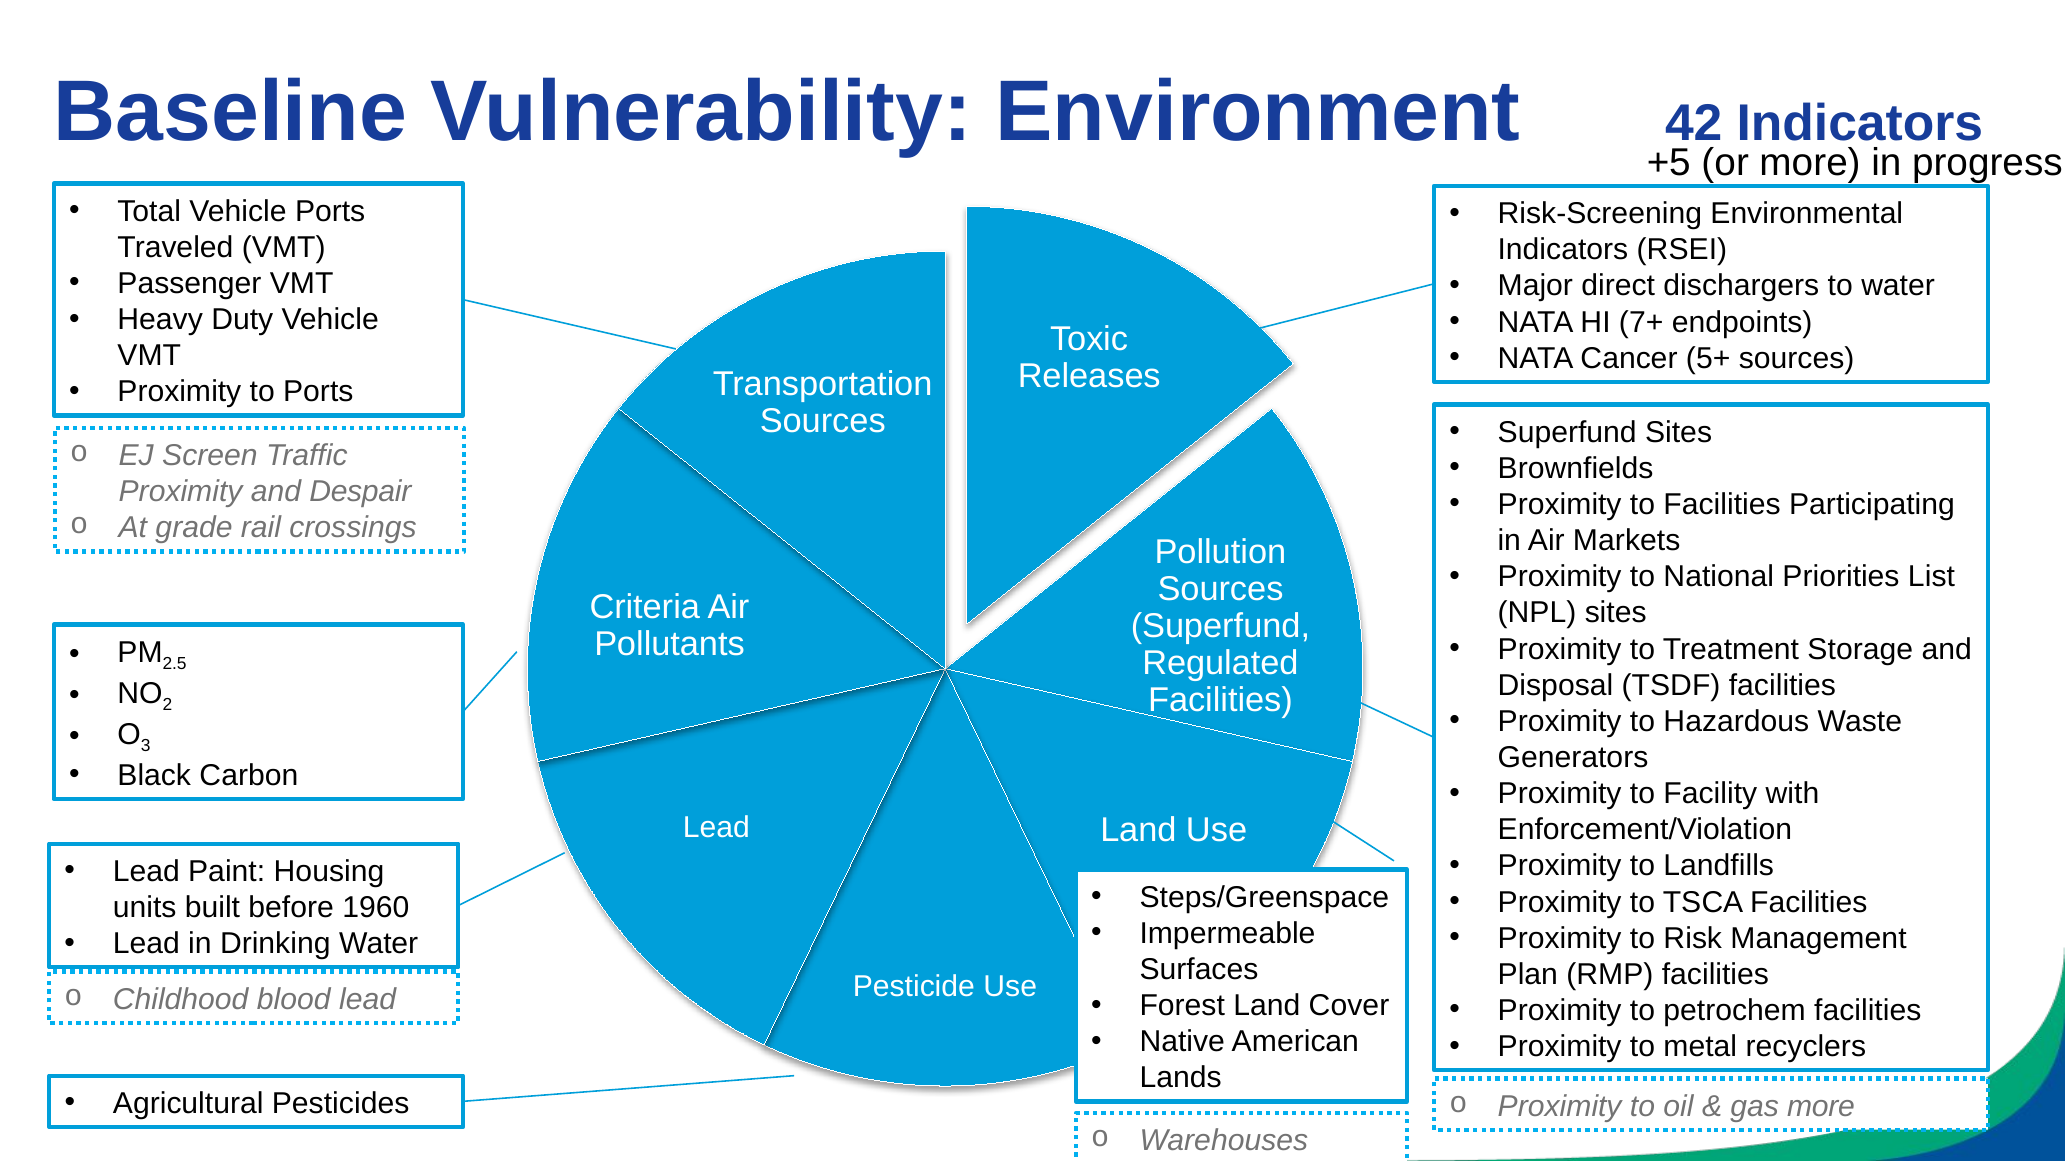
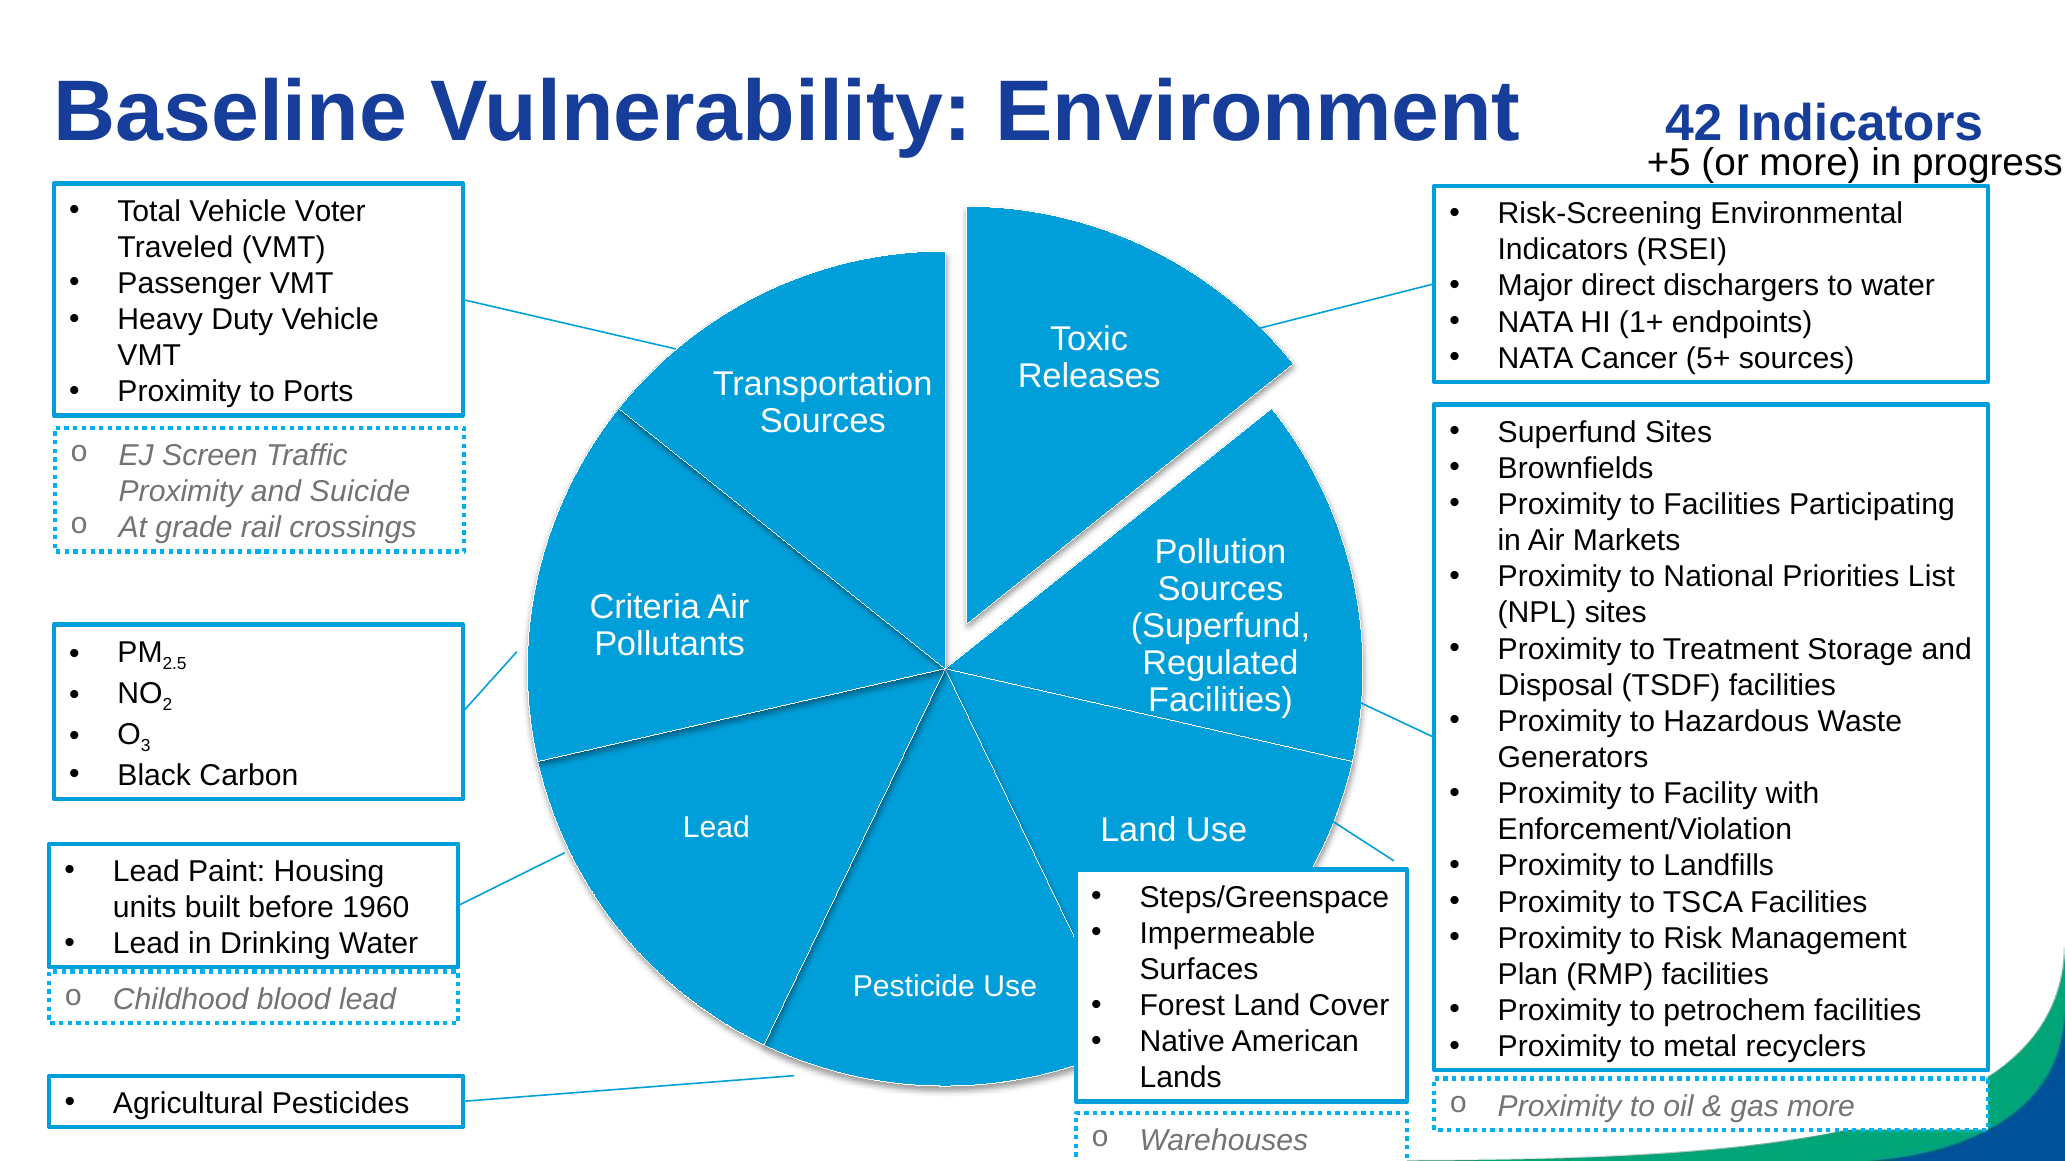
Vehicle Ports: Ports -> Voter
7+: 7+ -> 1+
Despair: Despair -> Suicide
